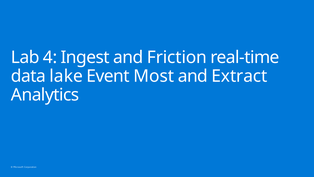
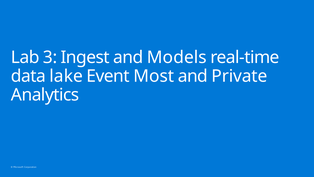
4: 4 -> 3
Friction: Friction -> Models
Extract: Extract -> Private
